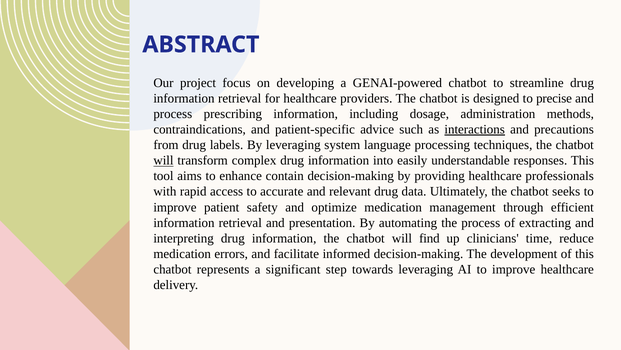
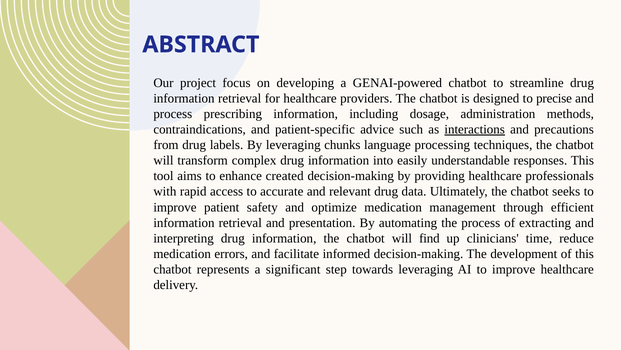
system: system -> chunks
will at (163, 160) underline: present -> none
contain: contain -> created
